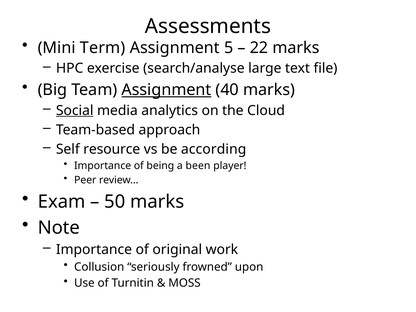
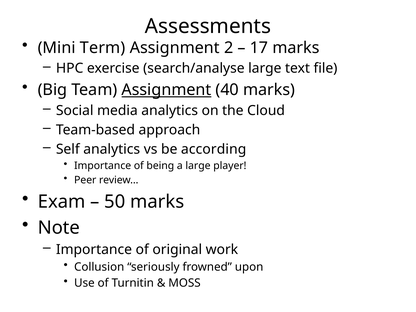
5: 5 -> 2
22: 22 -> 17
Social underline: present -> none
Self resource: resource -> analytics
a been: been -> large
